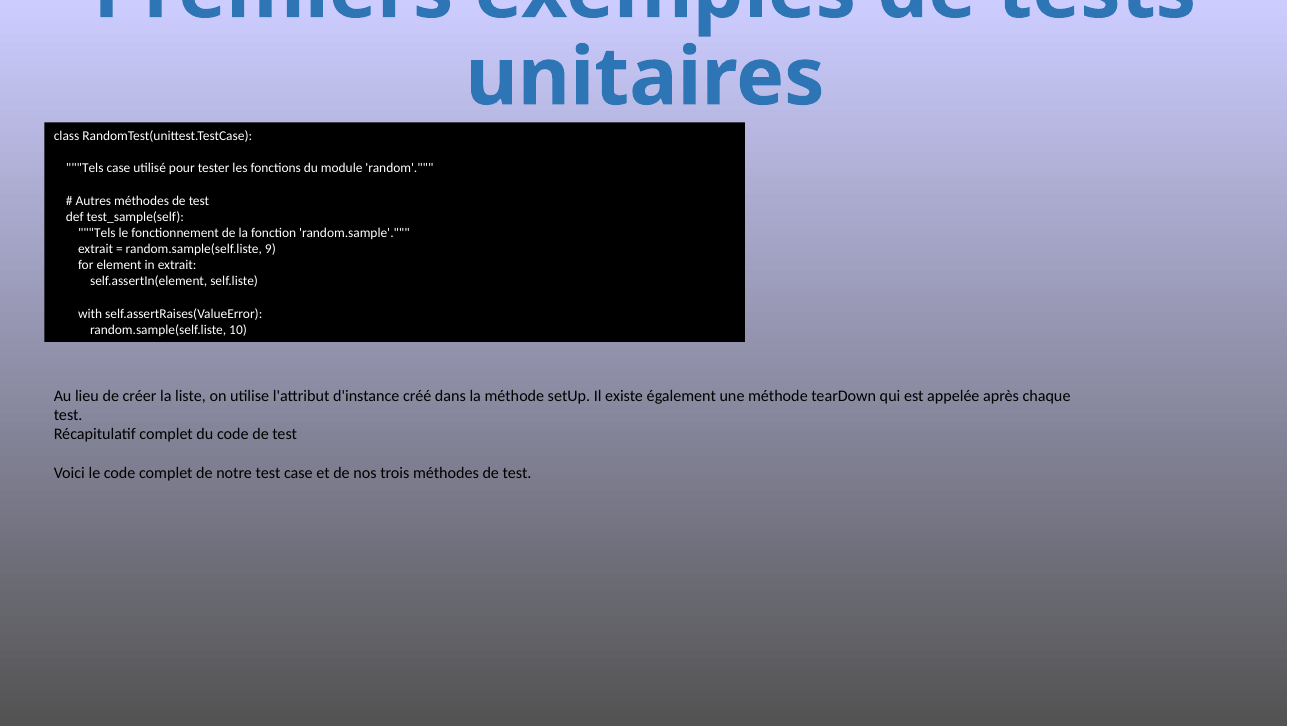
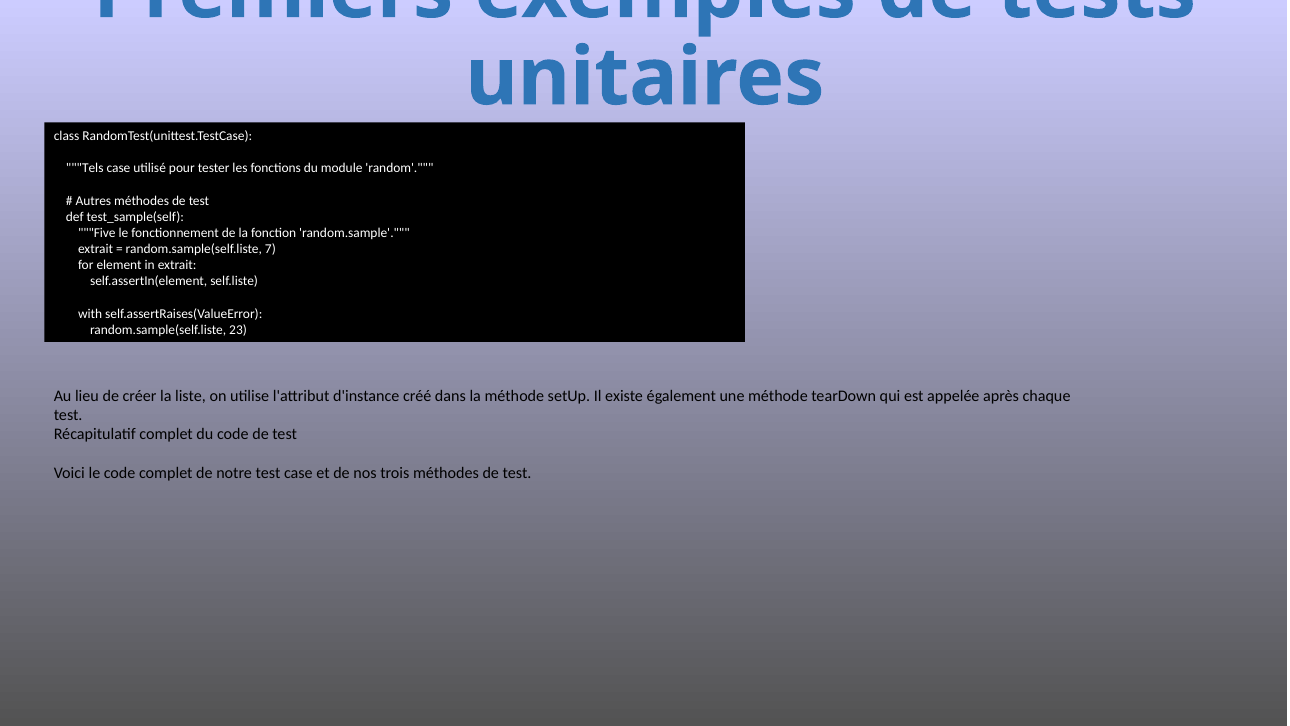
Tels at (97, 233): Tels -> Five
9: 9 -> 7
10: 10 -> 23
